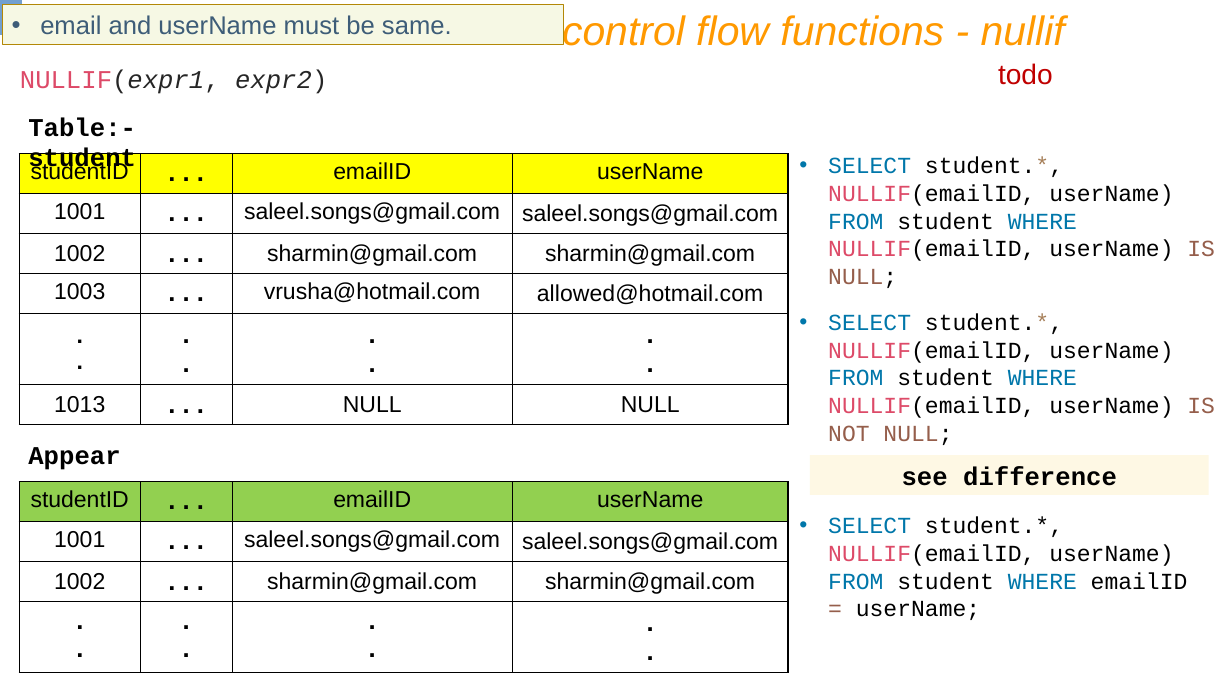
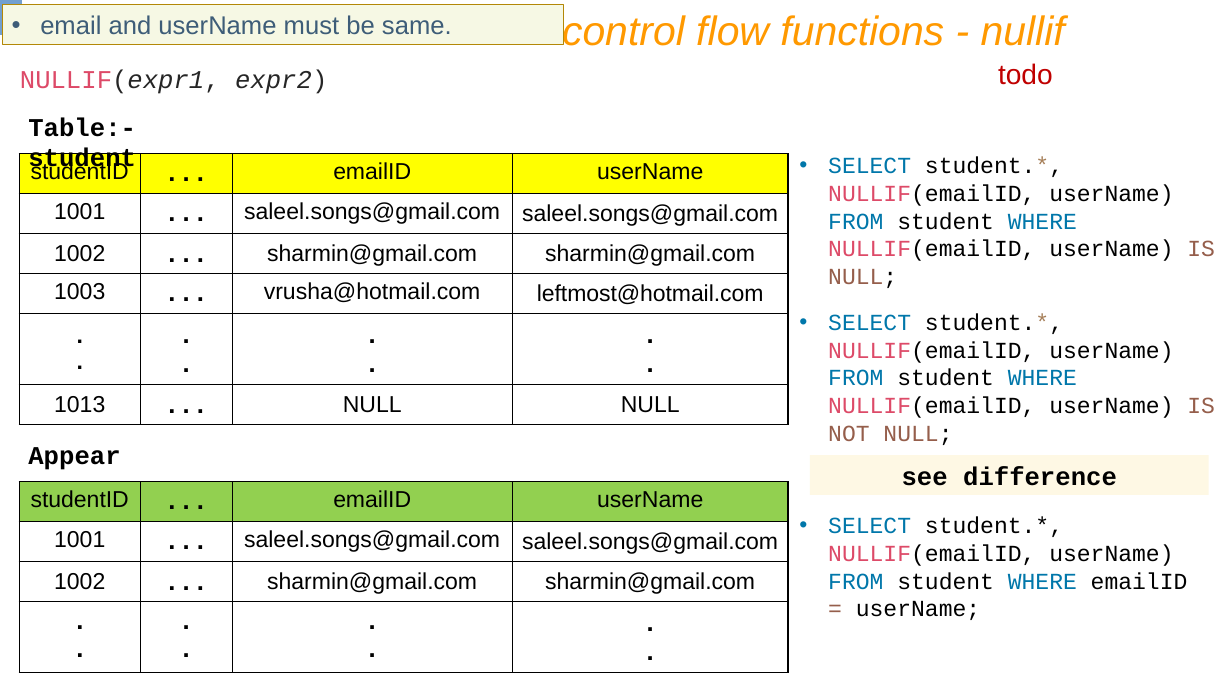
allowed@hotmail.com: allowed@hotmail.com -> leftmost@hotmail.com
